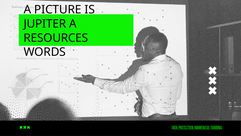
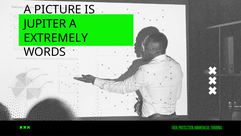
RESOURCES: RESOURCES -> EXTREMELY
